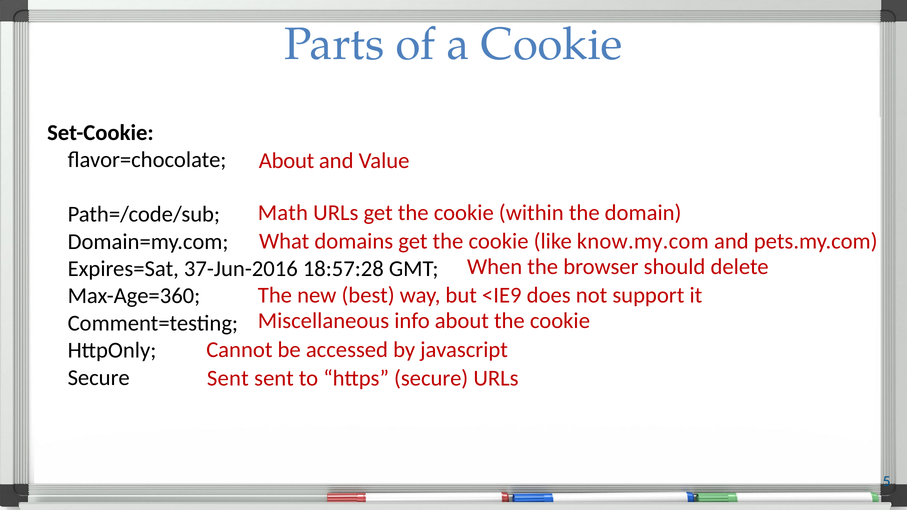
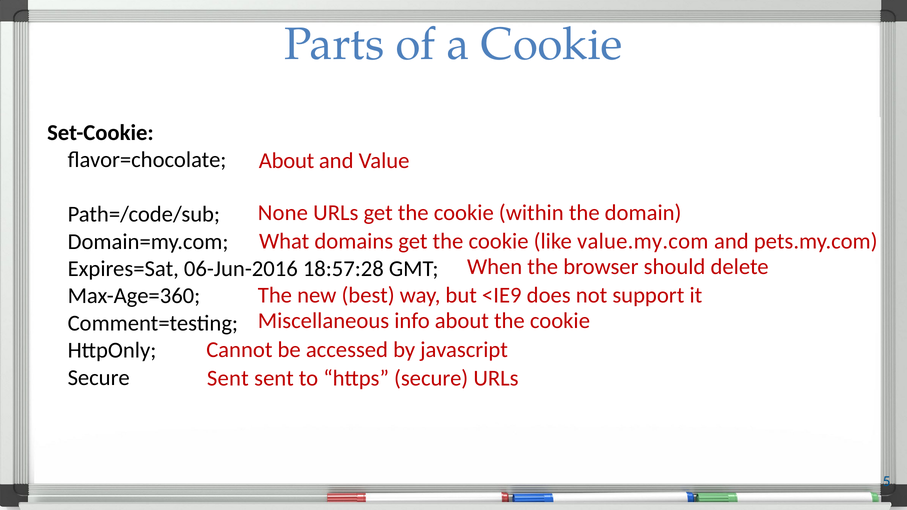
Math: Math -> None
know.my.com: know.my.com -> value.my.com
37-Jun-2016: 37-Jun-2016 -> 06-Jun-2016
